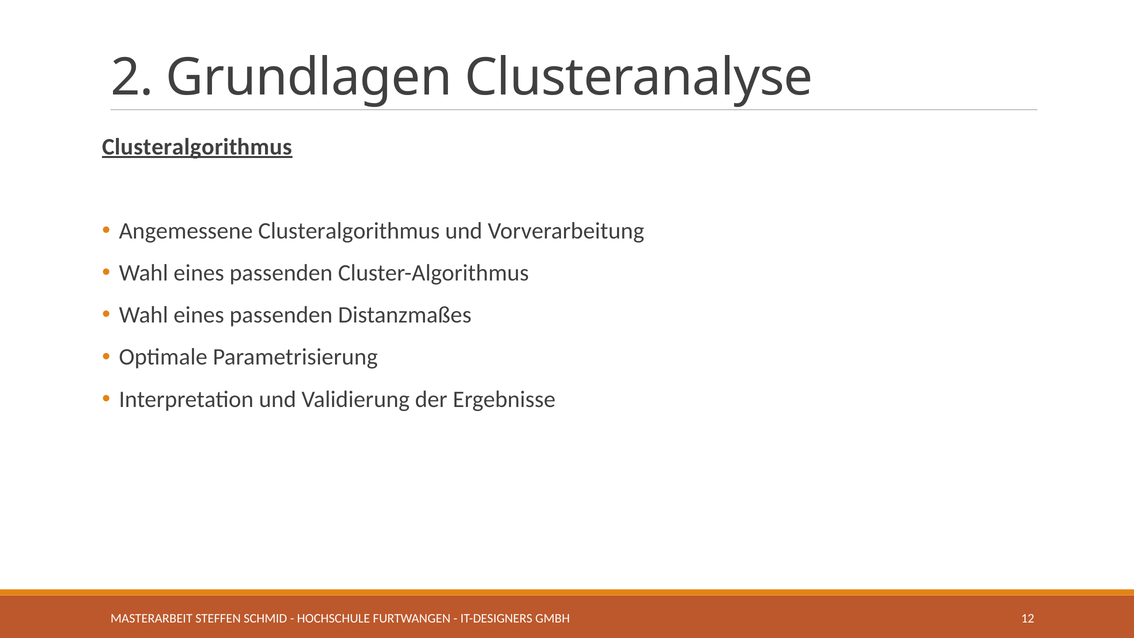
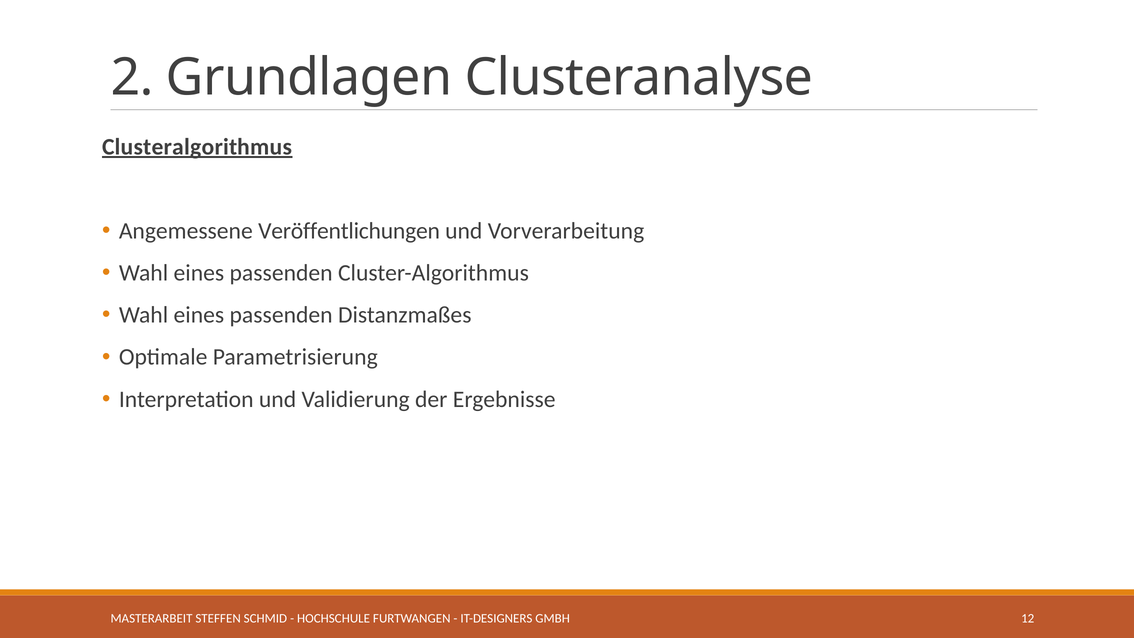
Angemessene Clusteralgorithmus: Clusteralgorithmus -> Veröffentlichungen
